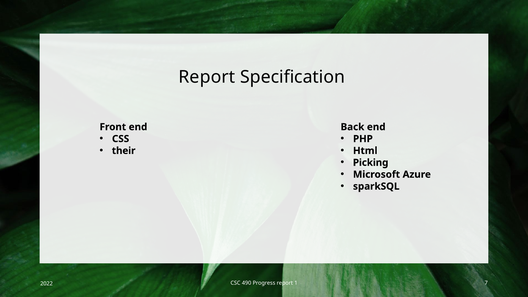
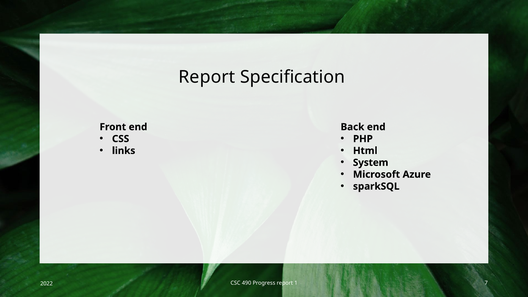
their: their -> links
Picking: Picking -> System
